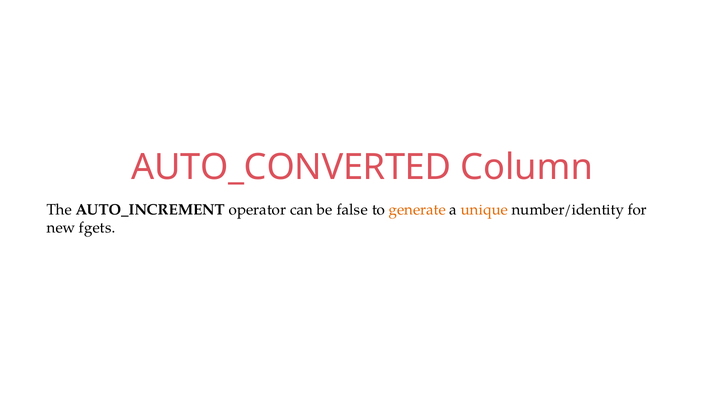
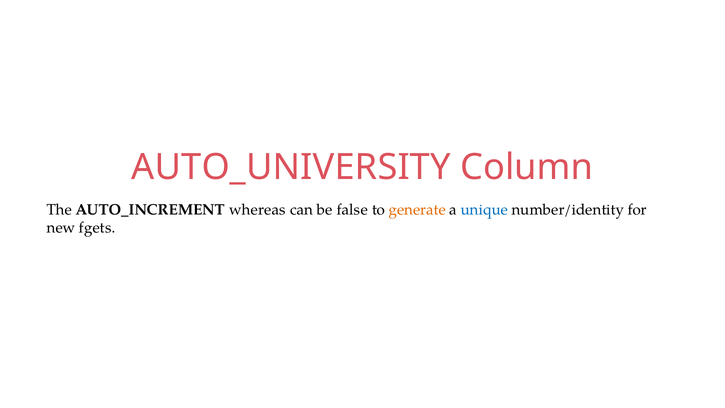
AUTO_CONVERTED: AUTO_CONVERTED -> AUTO_UNIVERSITY
operator: operator -> whereas
unique colour: orange -> blue
